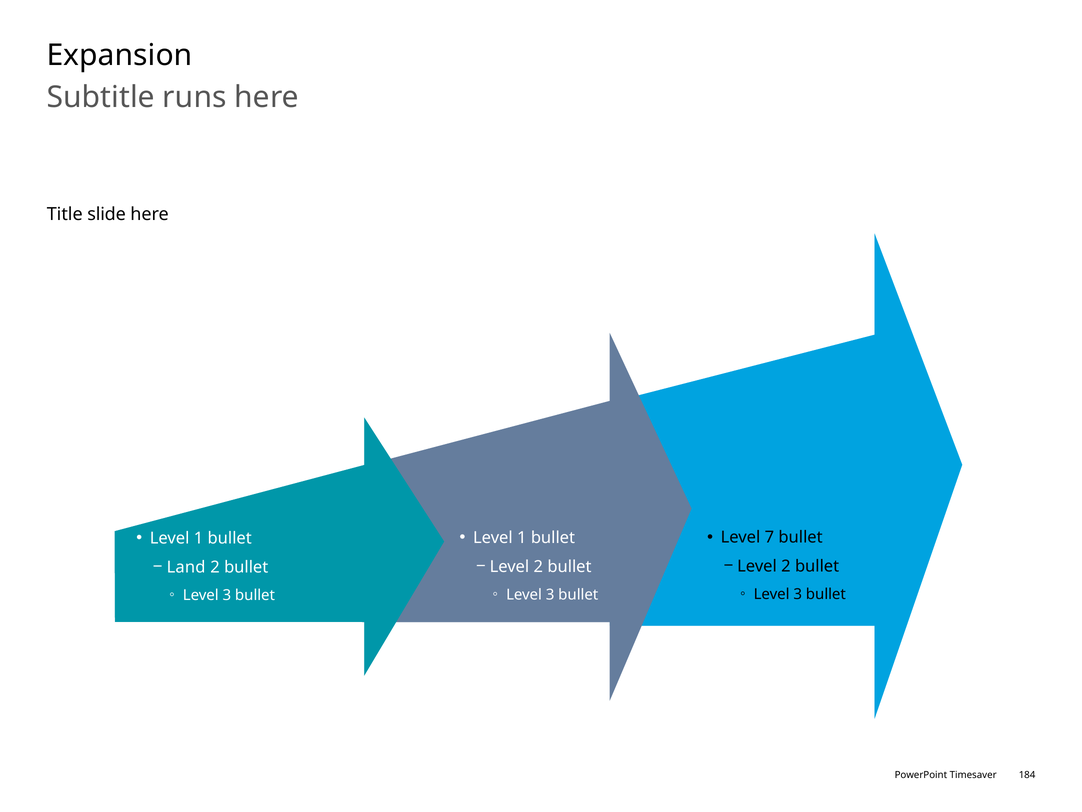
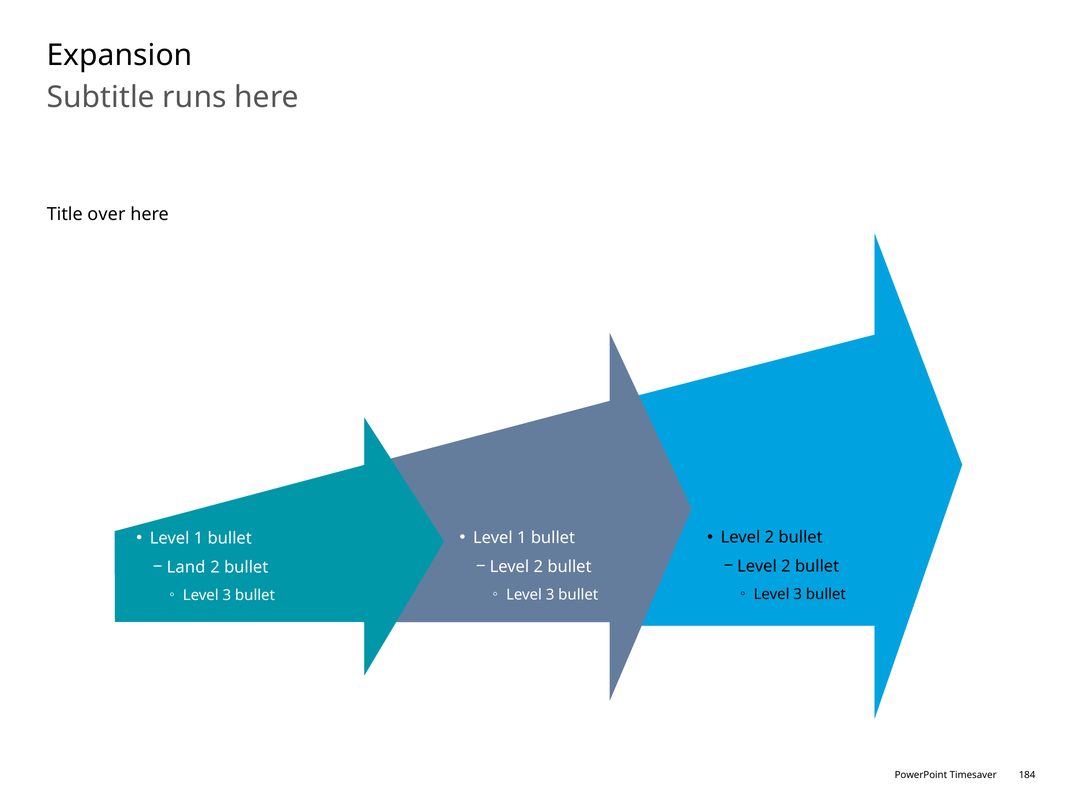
slide: slide -> over
7 at (769, 537): 7 -> 2
